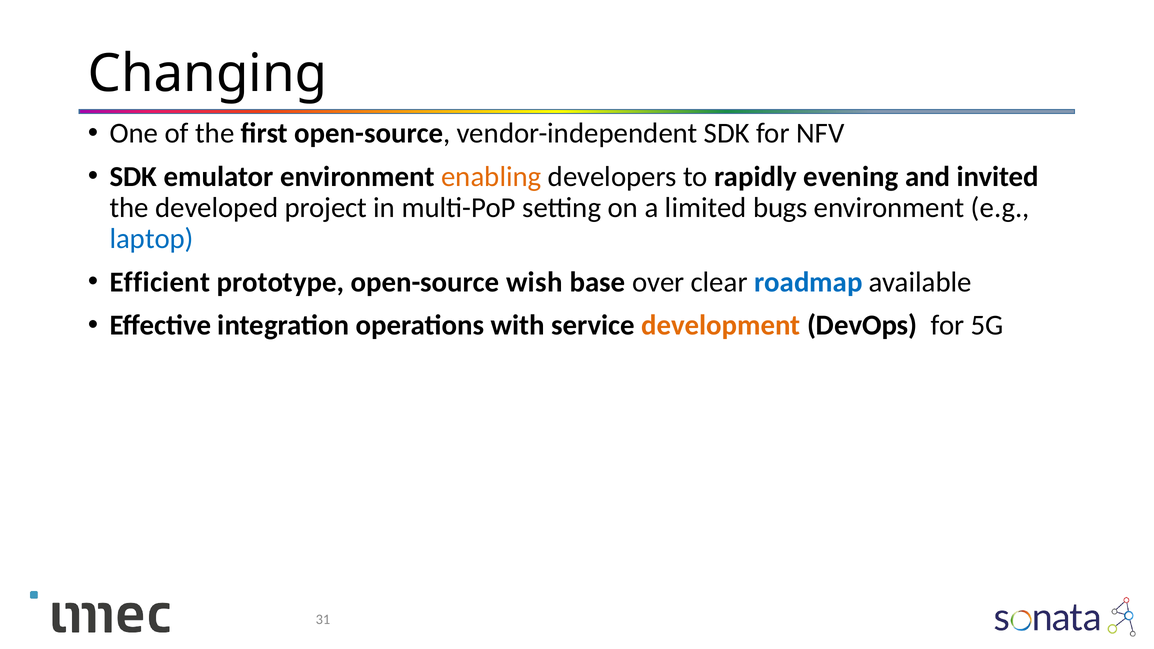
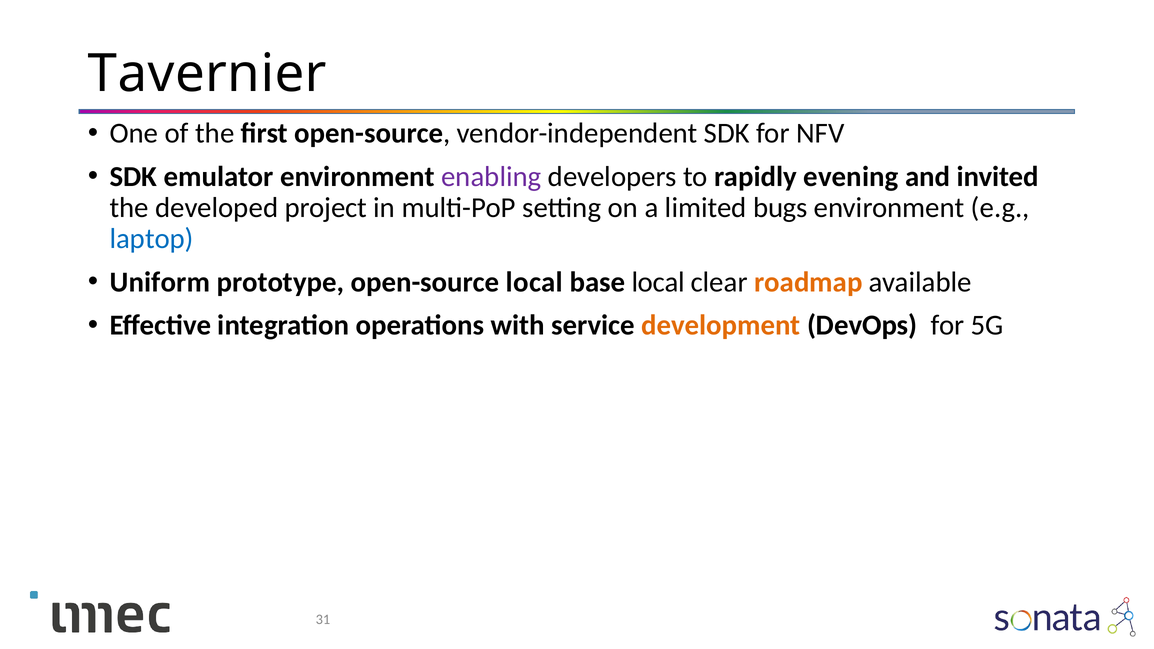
Changing: Changing -> Tavernier
enabling colour: orange -> purple
Efficient: Efficient -> Uniform
open-source wish: wish -> local
base over: over -> local
roadmap colour: blue -> orange
